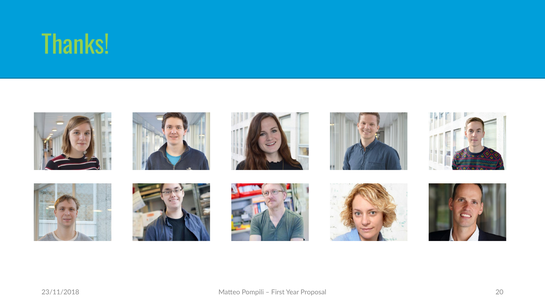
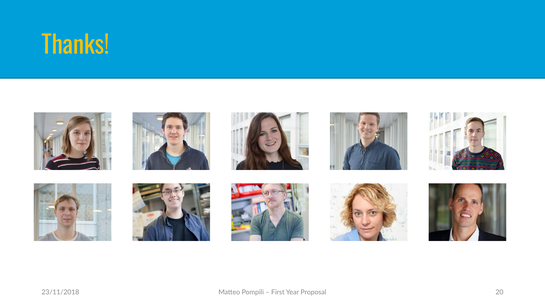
Thanks colour: light green -> yellow
